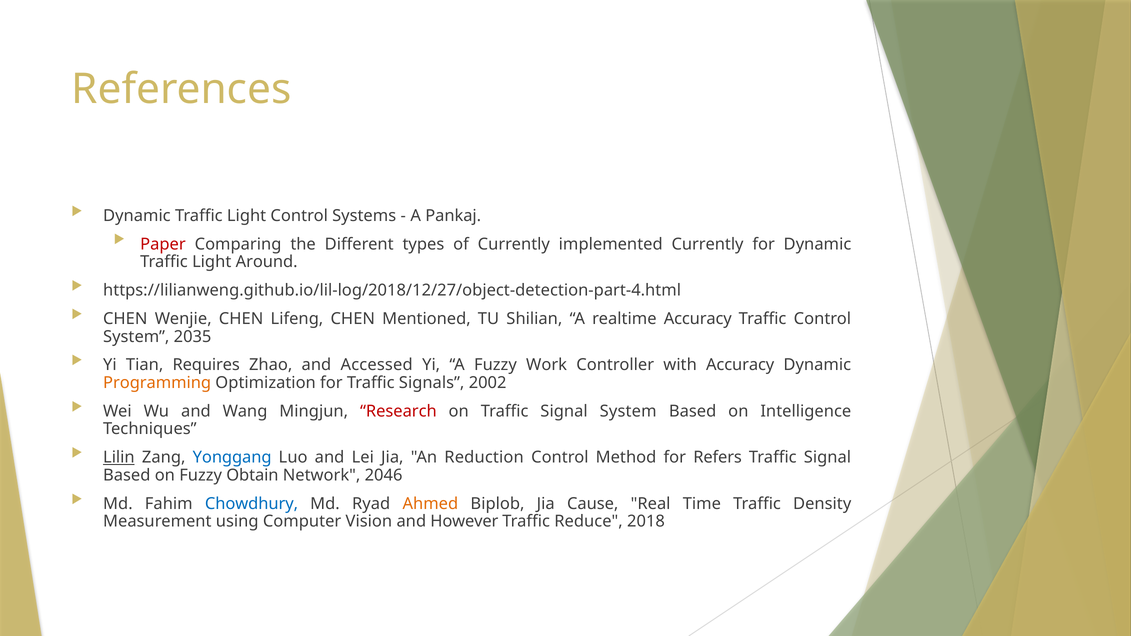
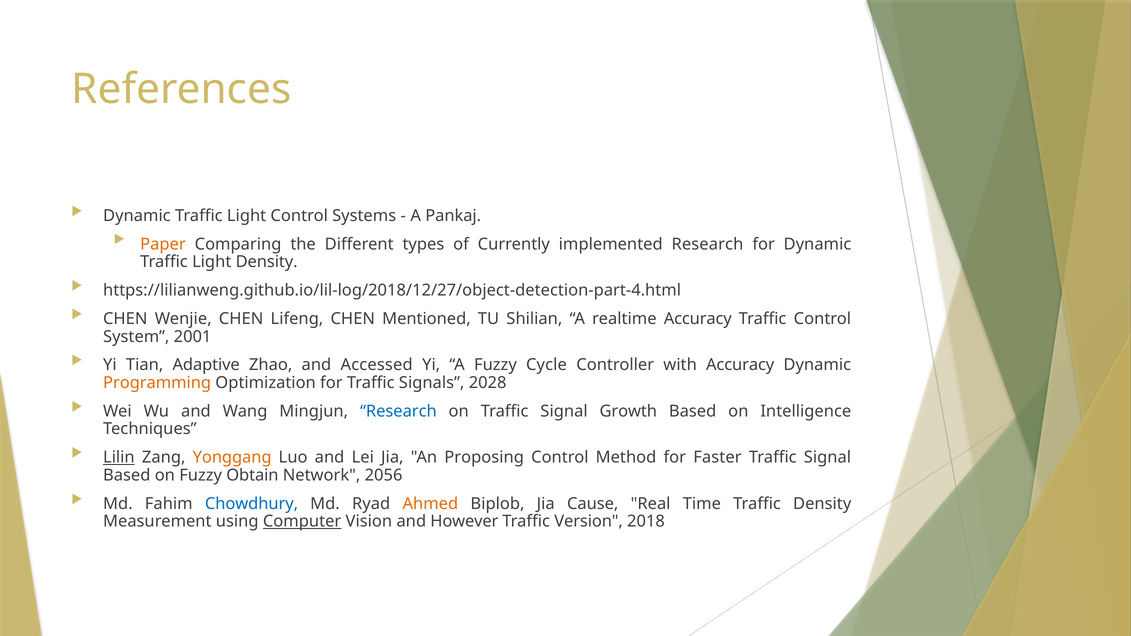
Paper colour: red -> orange
implemented Currently: Currently -> Research
Light Around: Around -> Density
2035: 2035 -> 2001
Requires: Requires -> Adaptive
Work: Work -> Cycle
2002: 2002 -> 2028
Research at (398, 411) colour: red -> blue
Signal System: System -> Growth
Yonggang colour: blue -> orange
Reduction: Reduction -> Proposing
Refers: Refers -> Faster
2046: 2046 -> 2056
Computer underline: none -> present
Reduce: Reduce -> Version
